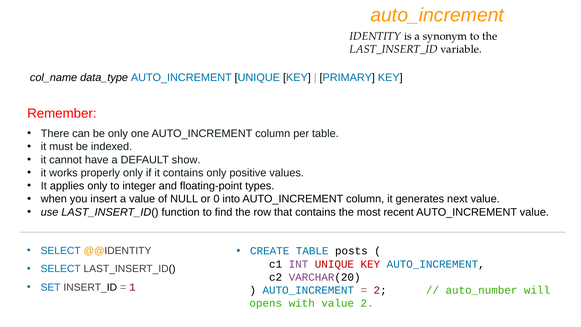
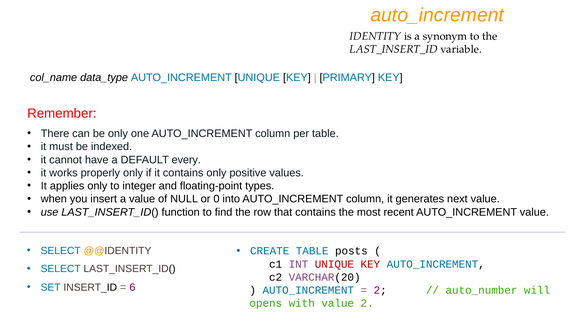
show: show -> every
1: 1 -> 6
